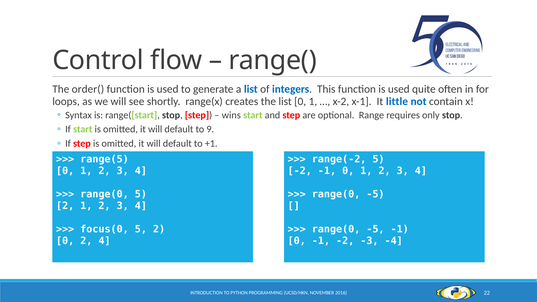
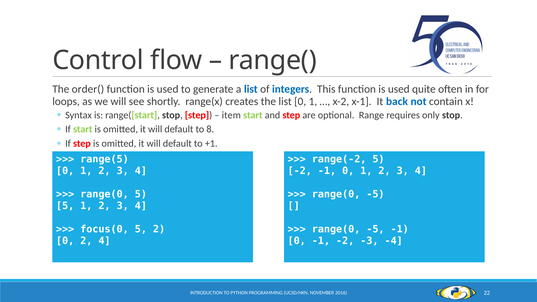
little: little -> back
wins: wins -> item
9: 9 -> 8
2 at (65, 206): 2 -> 5
